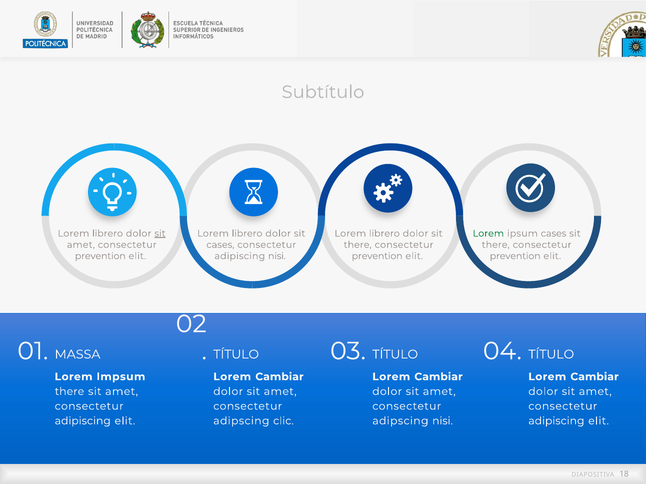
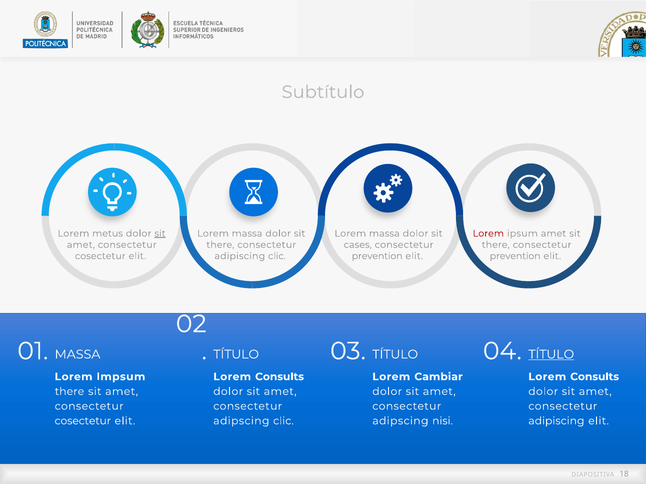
librero at (108, 234): librero -> metus
librero at (247, 234): librero -> massa
librero at (384, 234): librero -> massa
Lorem at (488, 234) colour: green -> red
ipsum cases: cases -> amet
cases at (220, 245): cases -> there
there at (358, 245): there -> cases
prevention at (100, 256): prevention -> cosectetur
adipiscing nisi: nisi -> clic
TÍTULO at (551, 355) underline: none -> present
Cambiar at (279, 377): Cambiar -> Consults
Cambiar at (595, 377): Cambiar -> Consults
adipiscing at (83, 421): adipiscing -> cosectetur
